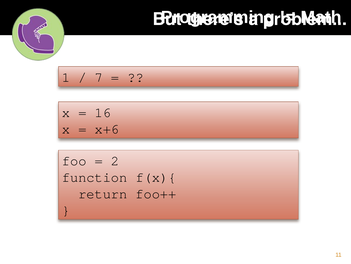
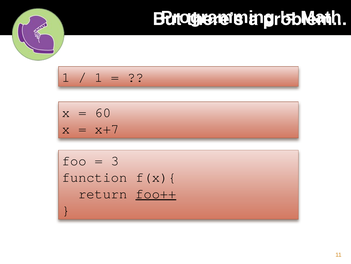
7 at (99, 77): 7 -> 1
16: 16 -> 60
x+6: x+6 -> x+7
2: 2 -> 3
foo++ underline: none -> present
